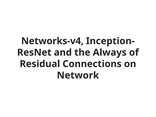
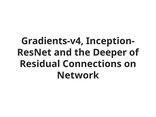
Networks-v4: Networks-v4 -> Gradients-v4
Always: Always -> Deeper
